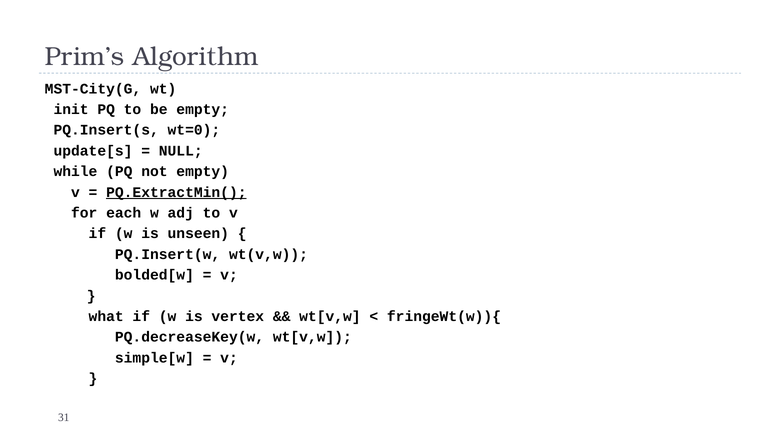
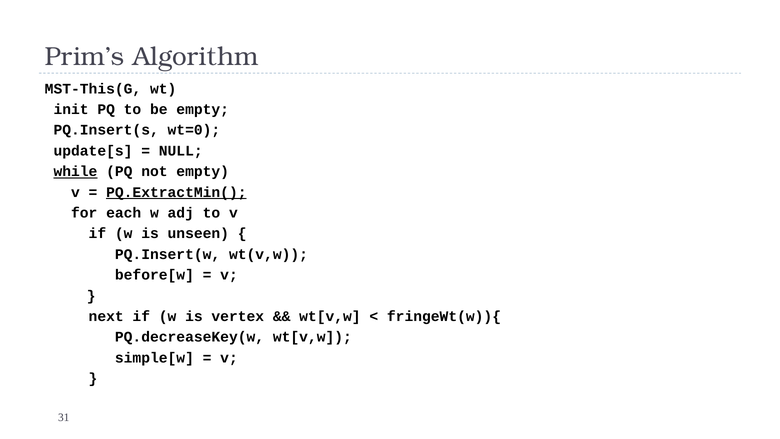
MST-City(G: MST-City(G -> MST-This(G
while underline: none -> present
bolded[w: bolded[w -> before[w
what: what -> next
